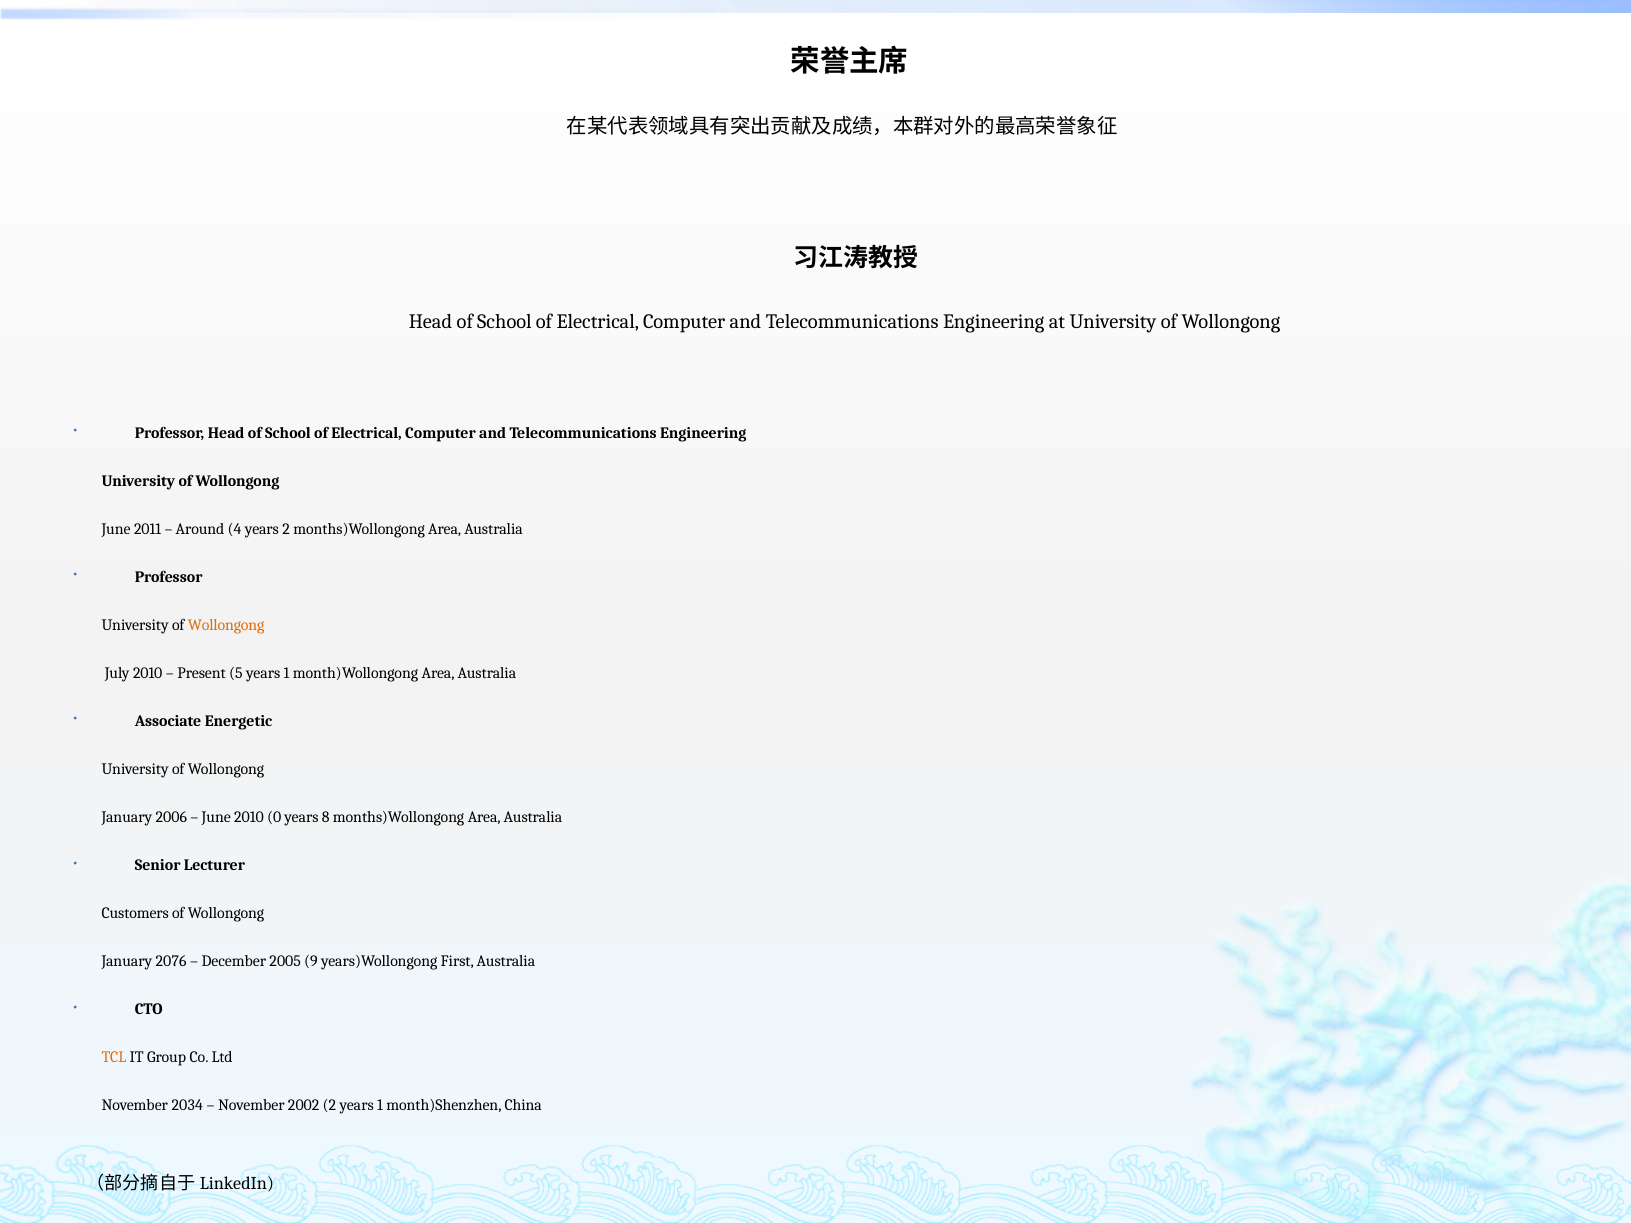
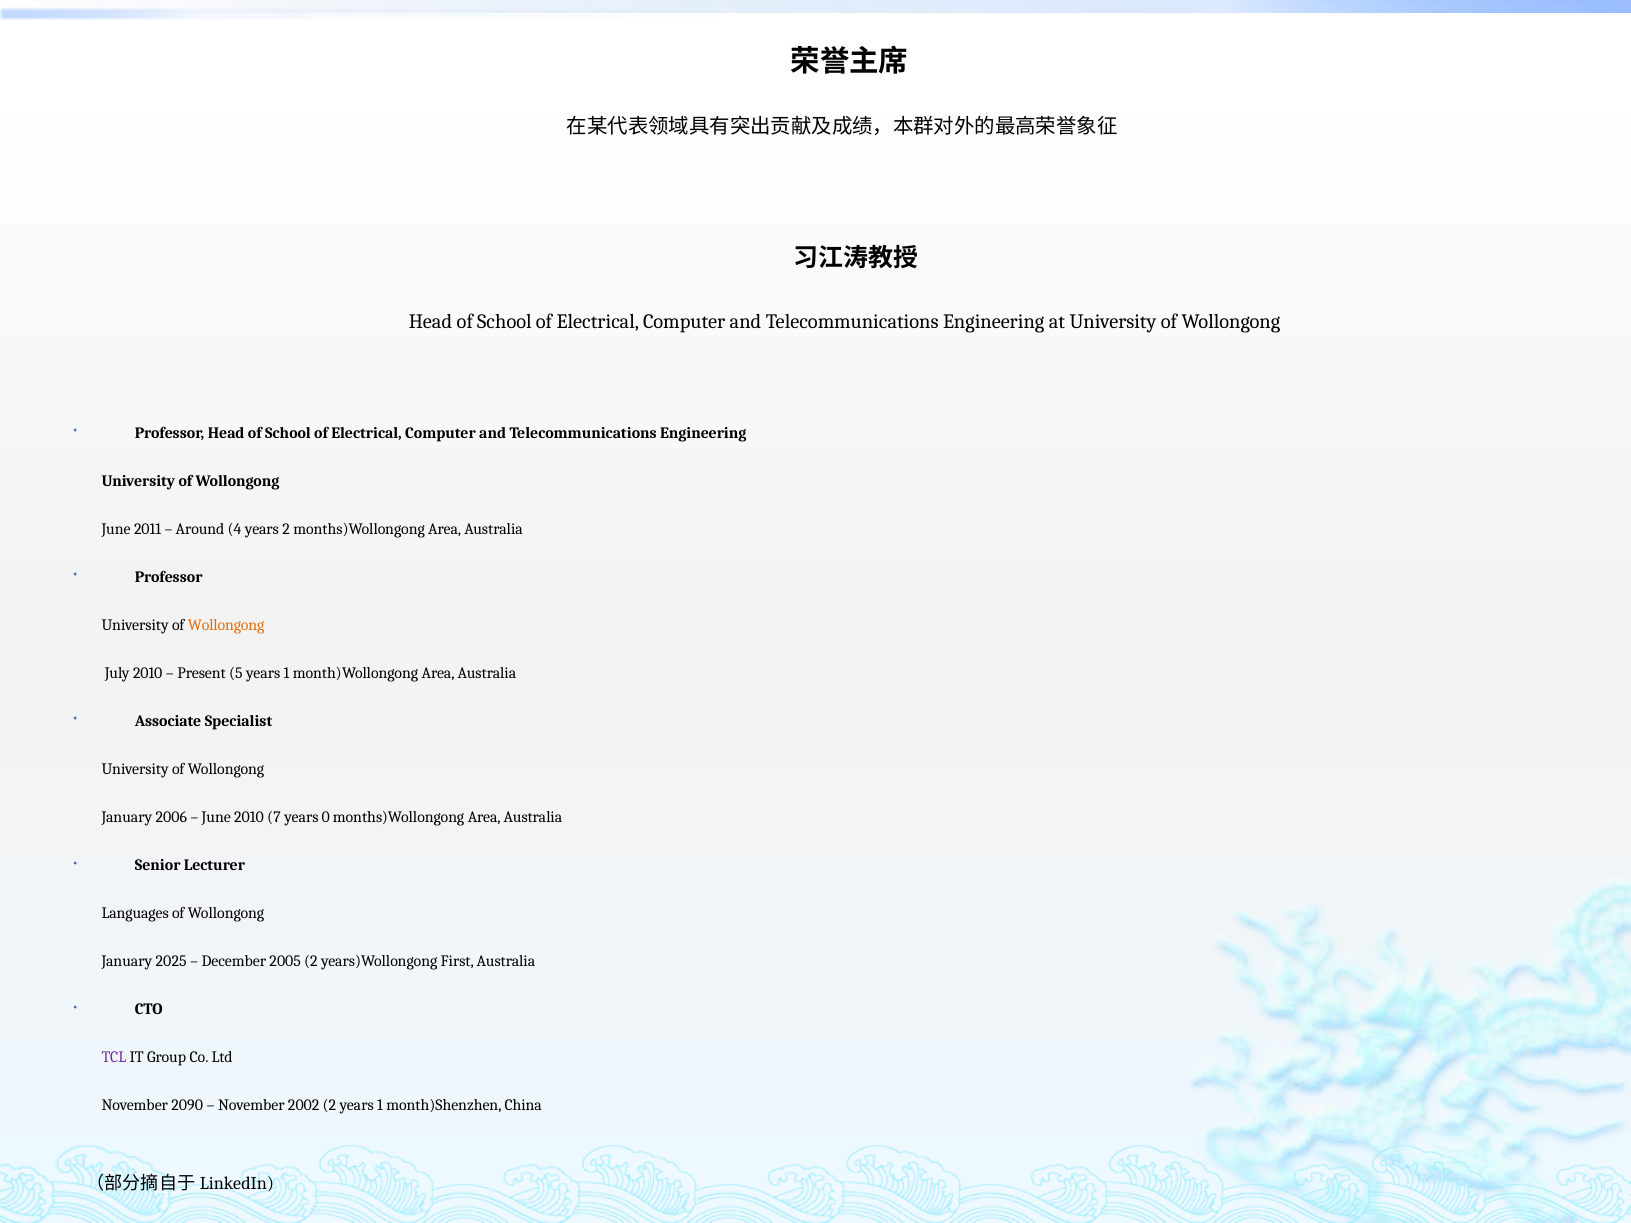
Energetic: Energetic -> Specialist
0: 0 -> 7
8: 8 -> 0
Customers: Customers -> Languages
2076: 2076 -> 2025
2005 9: 9 -> 2
TCL colour: orange -> purple
2034: 2034 -> 2090
